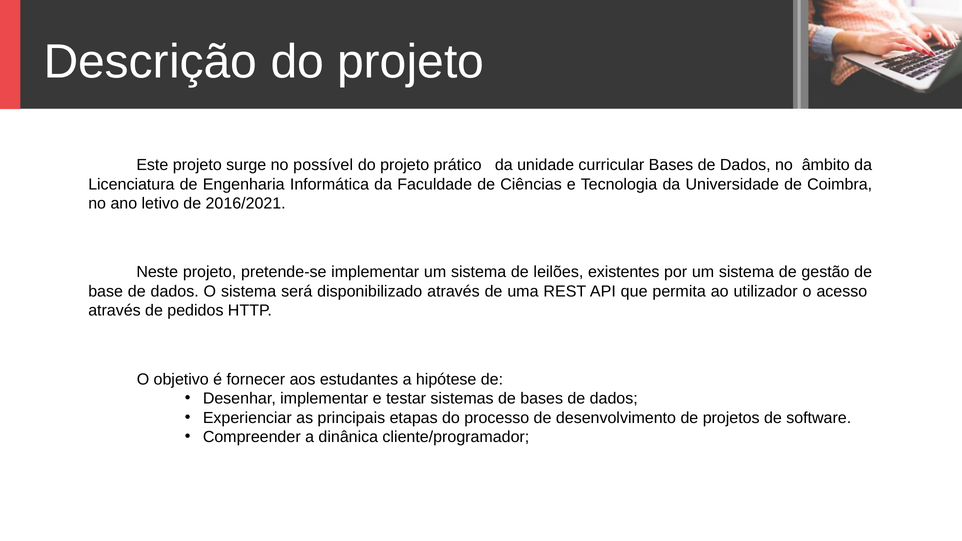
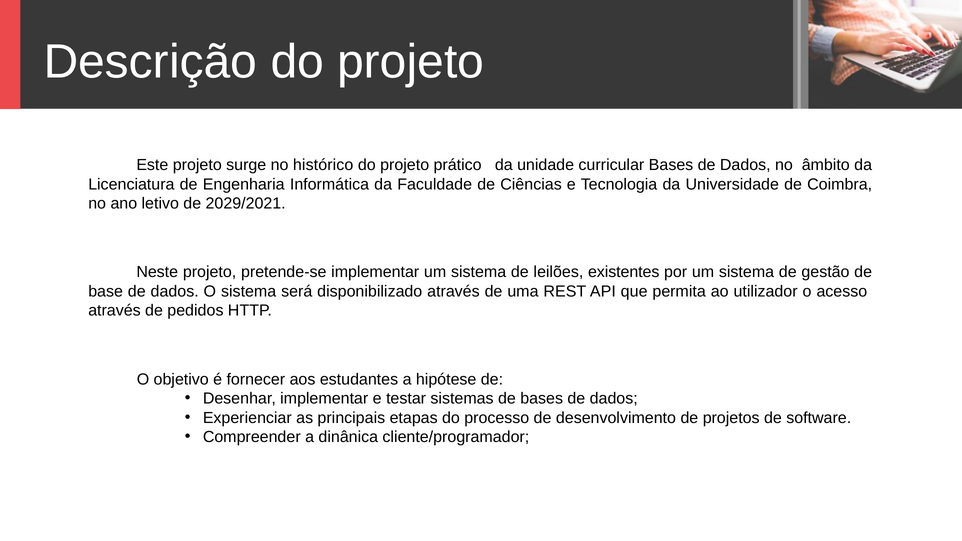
possível: possível -> histórico
2016/2021: 2016/2021 -> 2029/2021
